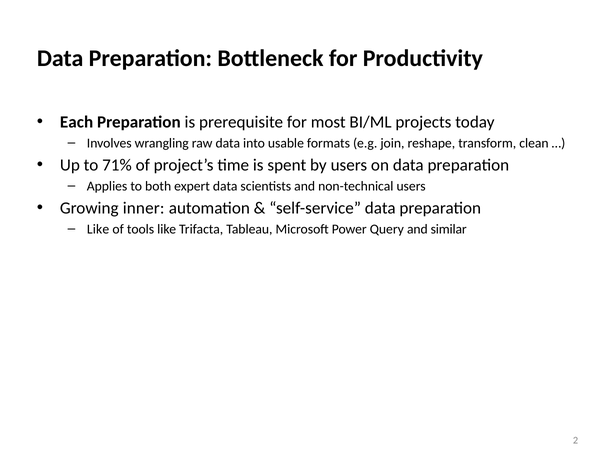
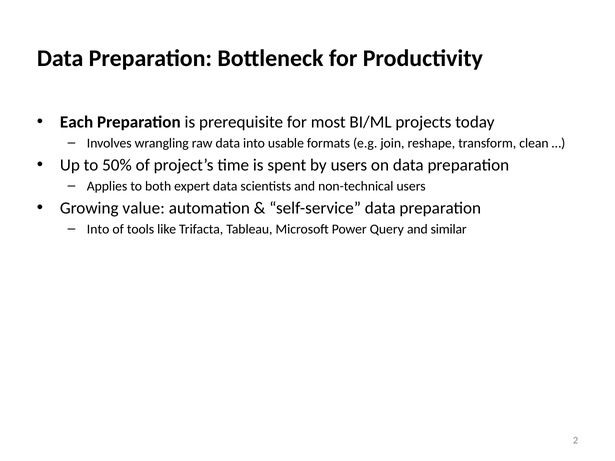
71%: 71% -> 50%
inner: inner -> value
Like at (98, 229): Like -> Into
